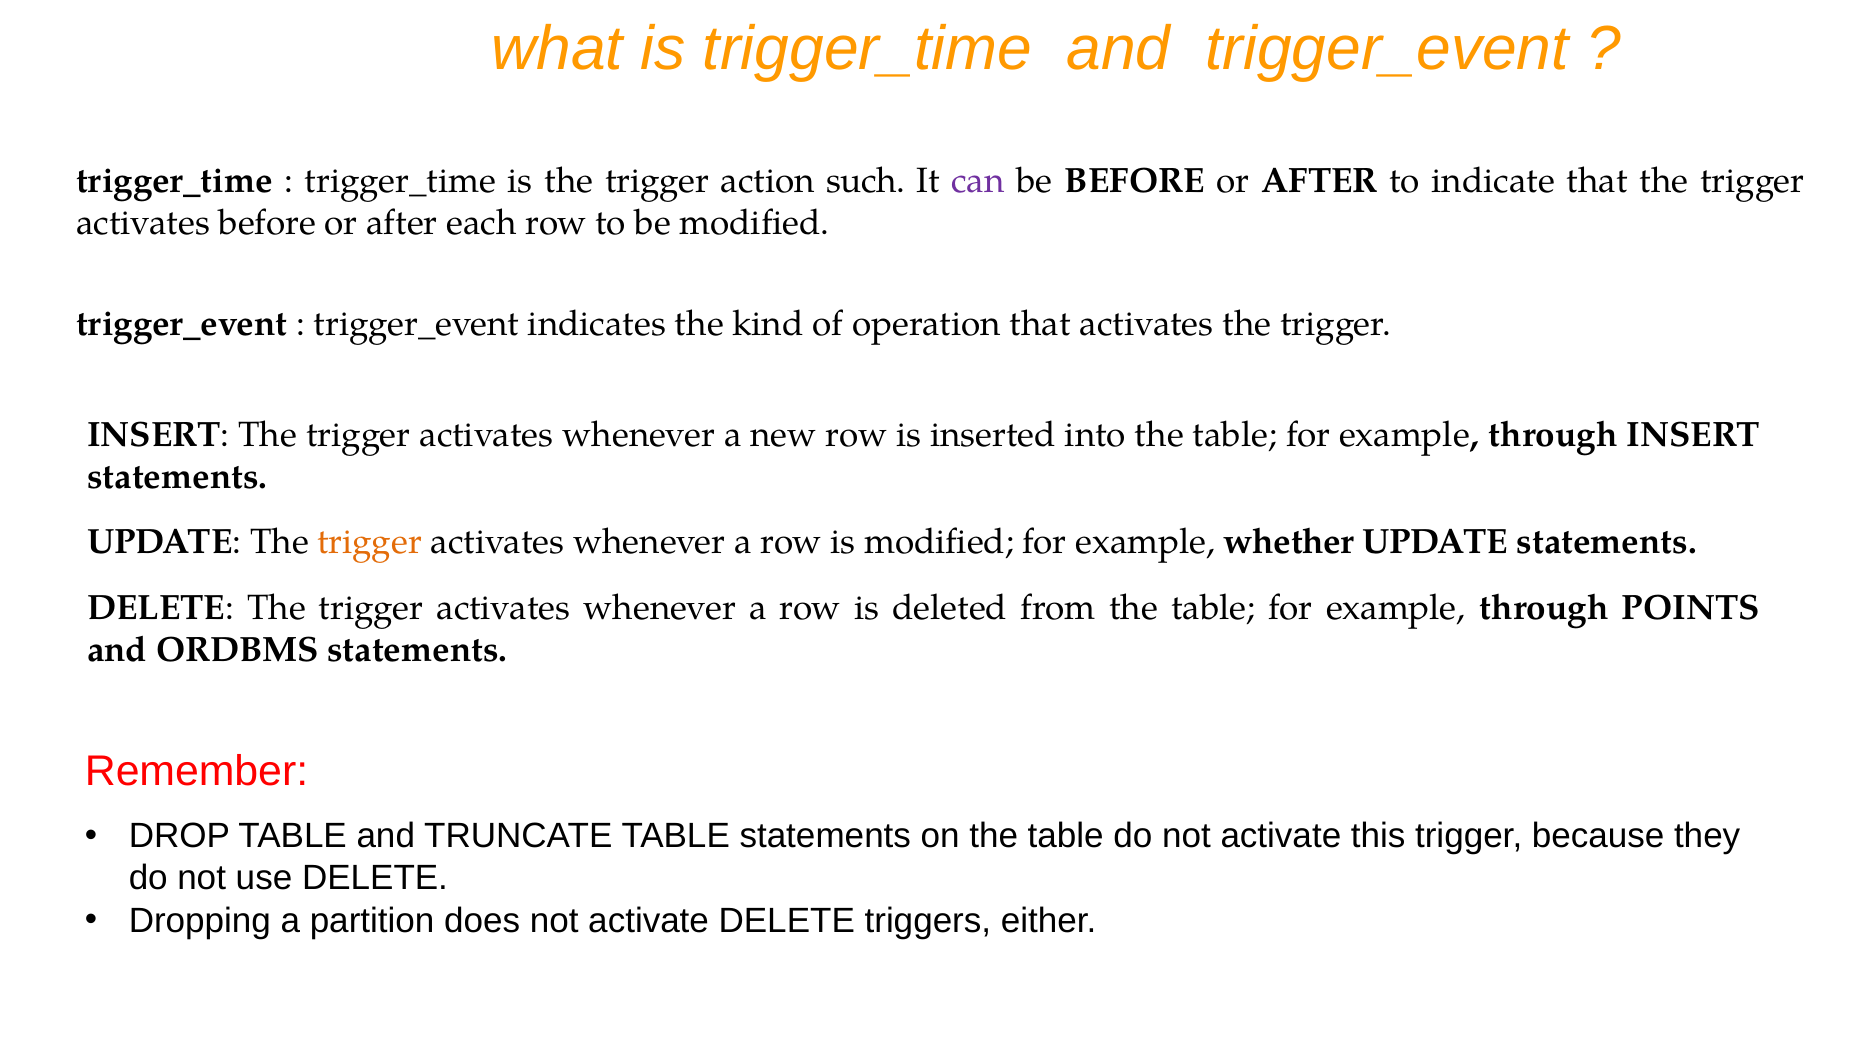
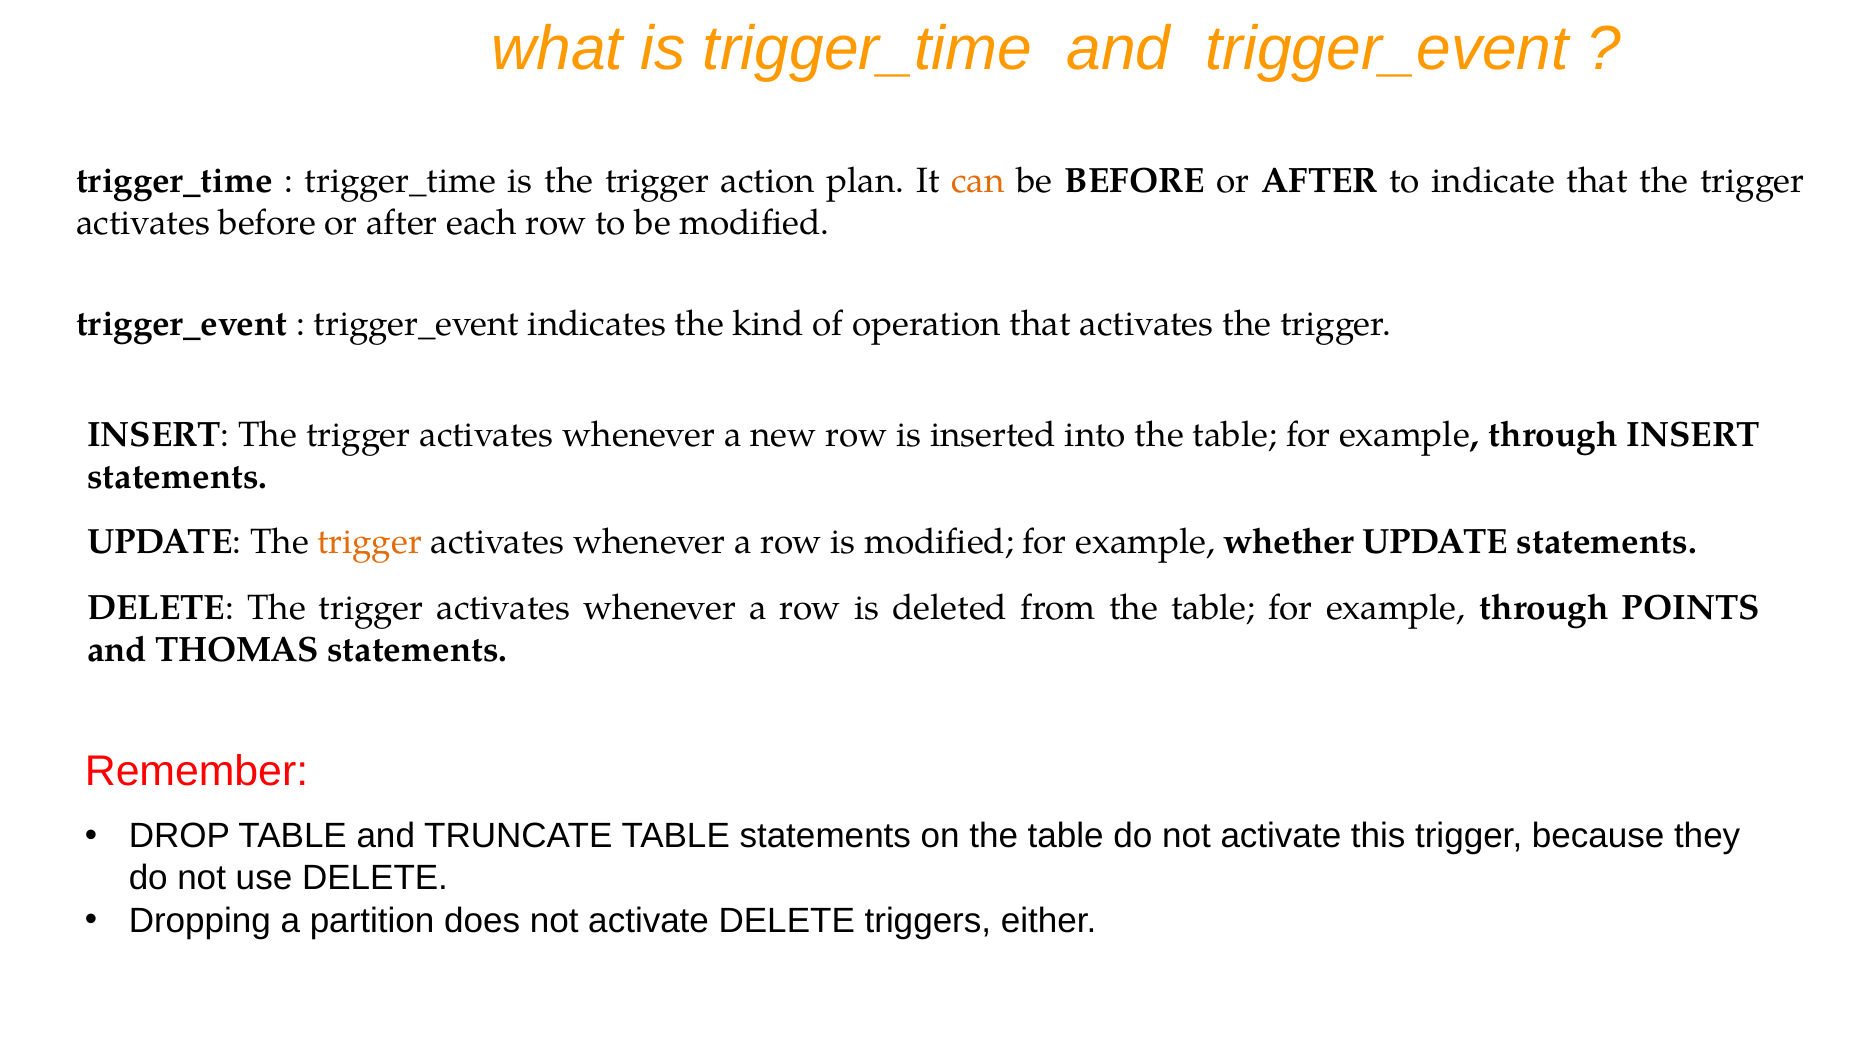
such: such -> plan
can colour: purple -> orange
ORDBMS: ORDBMS -> THOMAS
